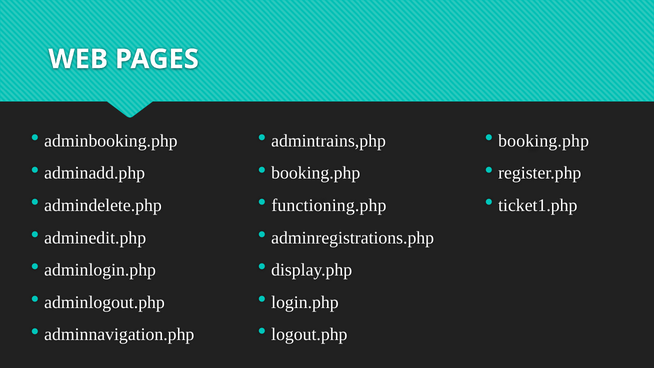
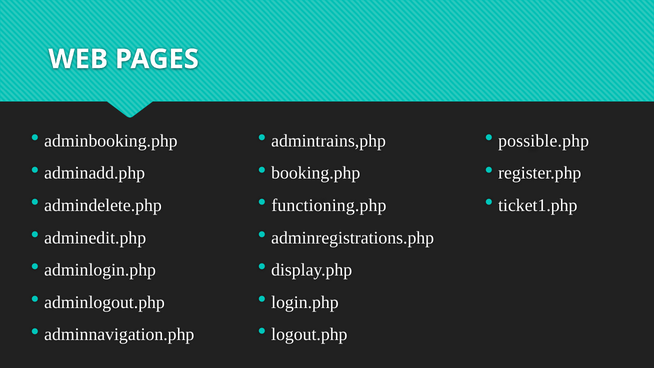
booking.php at (544, 141): booking.php -> possible.php
